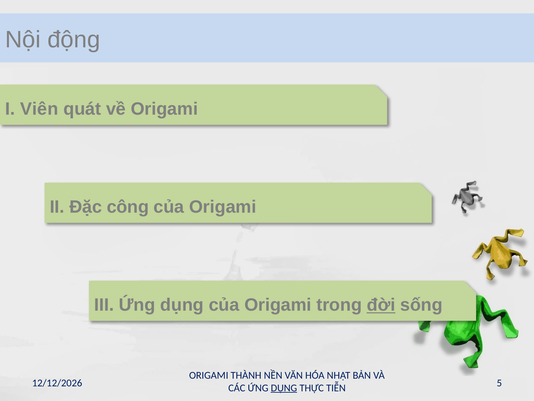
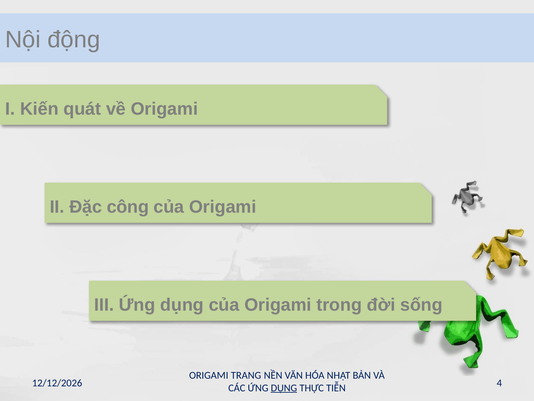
Viên: Viên -> Kiến
đời underline: present -> none
THÀNH: THÀNH -> TRANG
5: 5 -> 4
